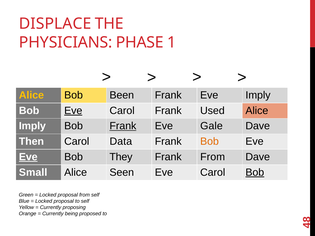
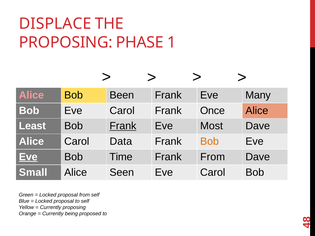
PHYSICIANS at (66, 43): PHYSICIANS -> PROPOSING
Alice at (31, 95) colour: yellow -> pink
Eve Imply: Imply -> Many
Eve at (73, 111) underline: present -> none
Used: Used -> Once
Imply at (32, 126): Imply -> Least
Gale: Gale -> Most
Then at (31, 142): Then -> Alice
They: They -> Time
Bob at (255, 172) underline: present -> none
